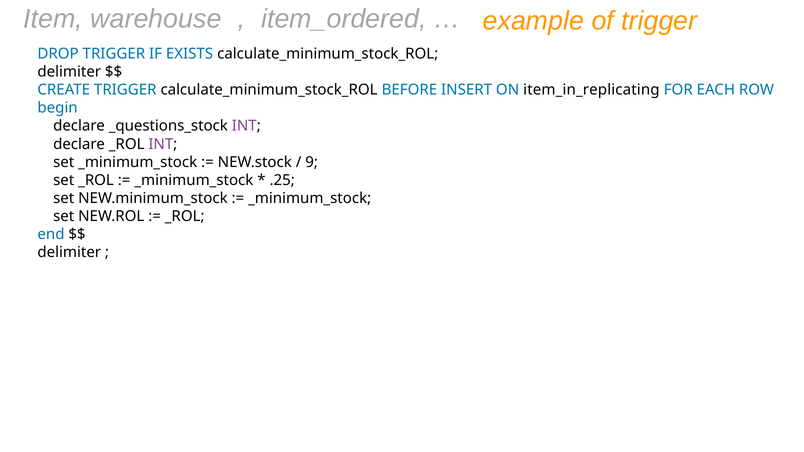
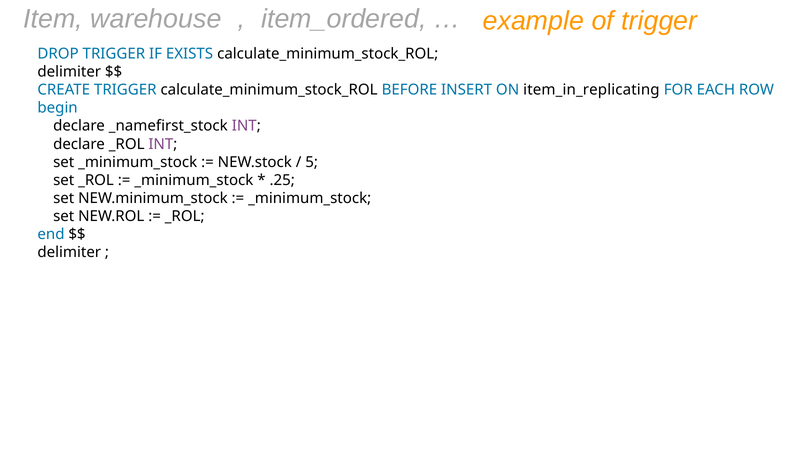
_questions_stock: _questions_stock -> _namefirst_stock
9: 9 -> 5
